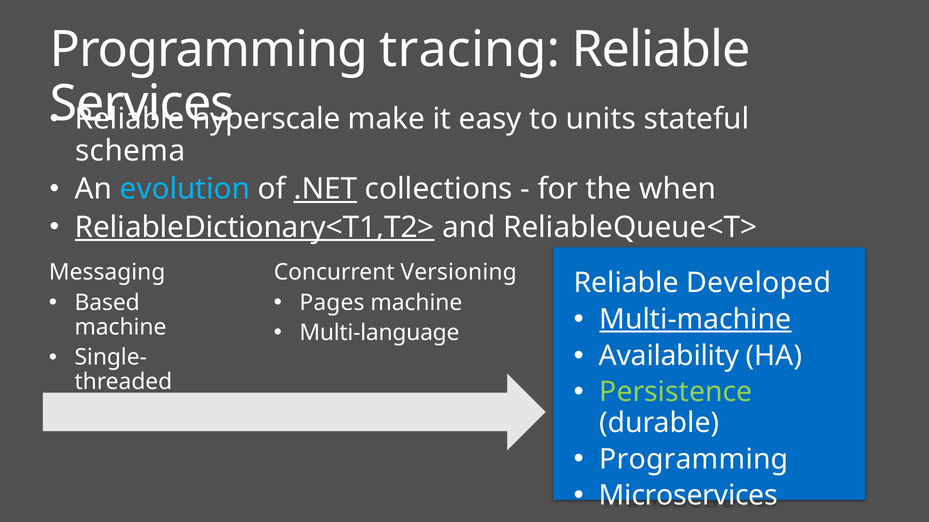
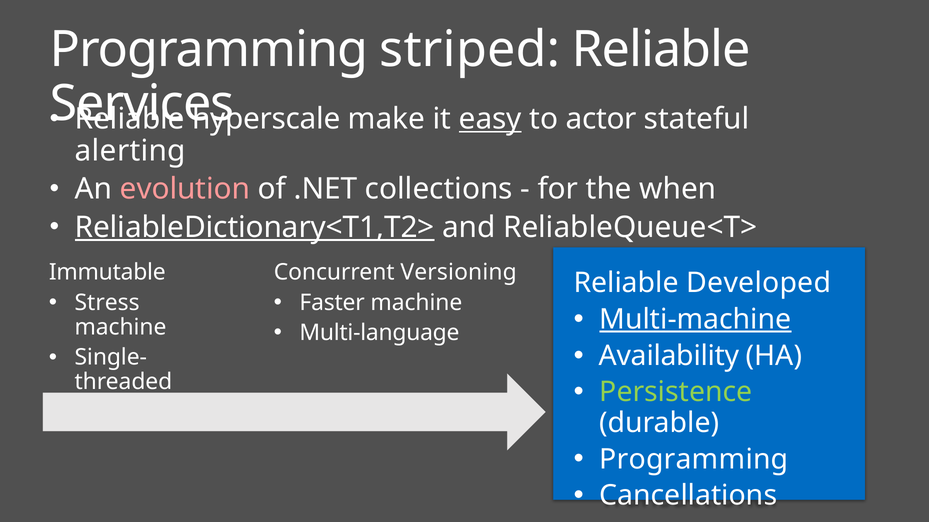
tracing: tracing -> striped
easy underline: none -> present
units: units -> actor
schema: schema -> alerting
evolution colour: light blue -> pink
.NET underline: present -> none
Messaging: Messaging -> Immutable
Based: Based -> Stress
Pages: Pages -> Faster
Microservices: Microservices -> Cancellations
